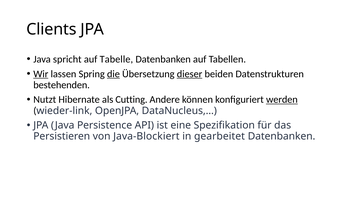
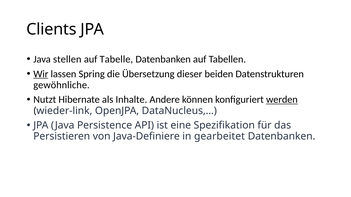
spricht: spricht -> stellen
die underline: present -> none
dieser underline: present -> none
bestehenden: bestehenden -> gewöhnliche
Cutting: Cutting -> Inhalte
Java-Blockiert: Java-Blockiert -> Java-Definiere
